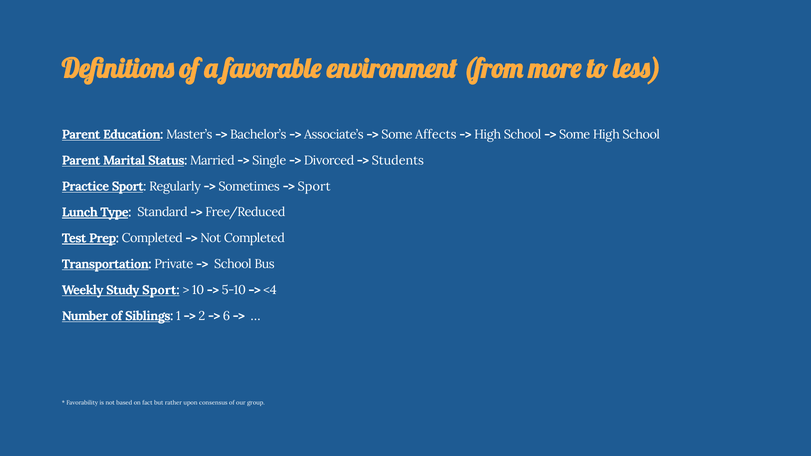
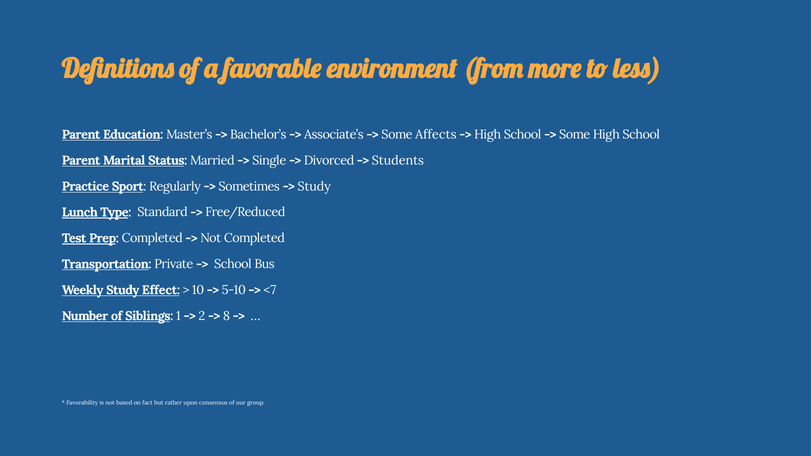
Sport at (314, 186): Sport -> Study
Study Sport: Sport -> Effect
<4: <4 -> <7
6: 6 -> 8
